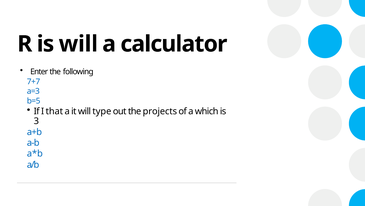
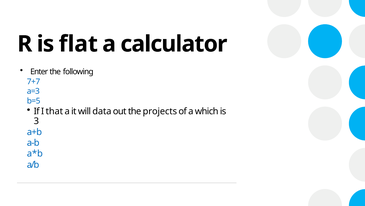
is will: will -> flat
type: type -> data
